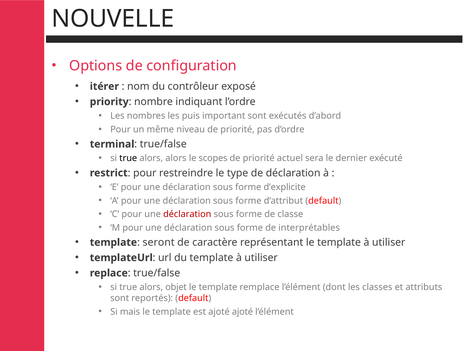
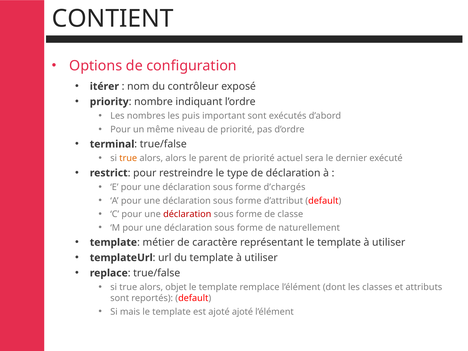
NOUVELLE: NOUVELLE -> CONTIENT
true at (128, 158) colour: black -> orange
scopes: scopes -> parent
d’explicite: d’explicite -> d’chargés
interprétables: interprétables -> naturellement
seront: seront -> métier
